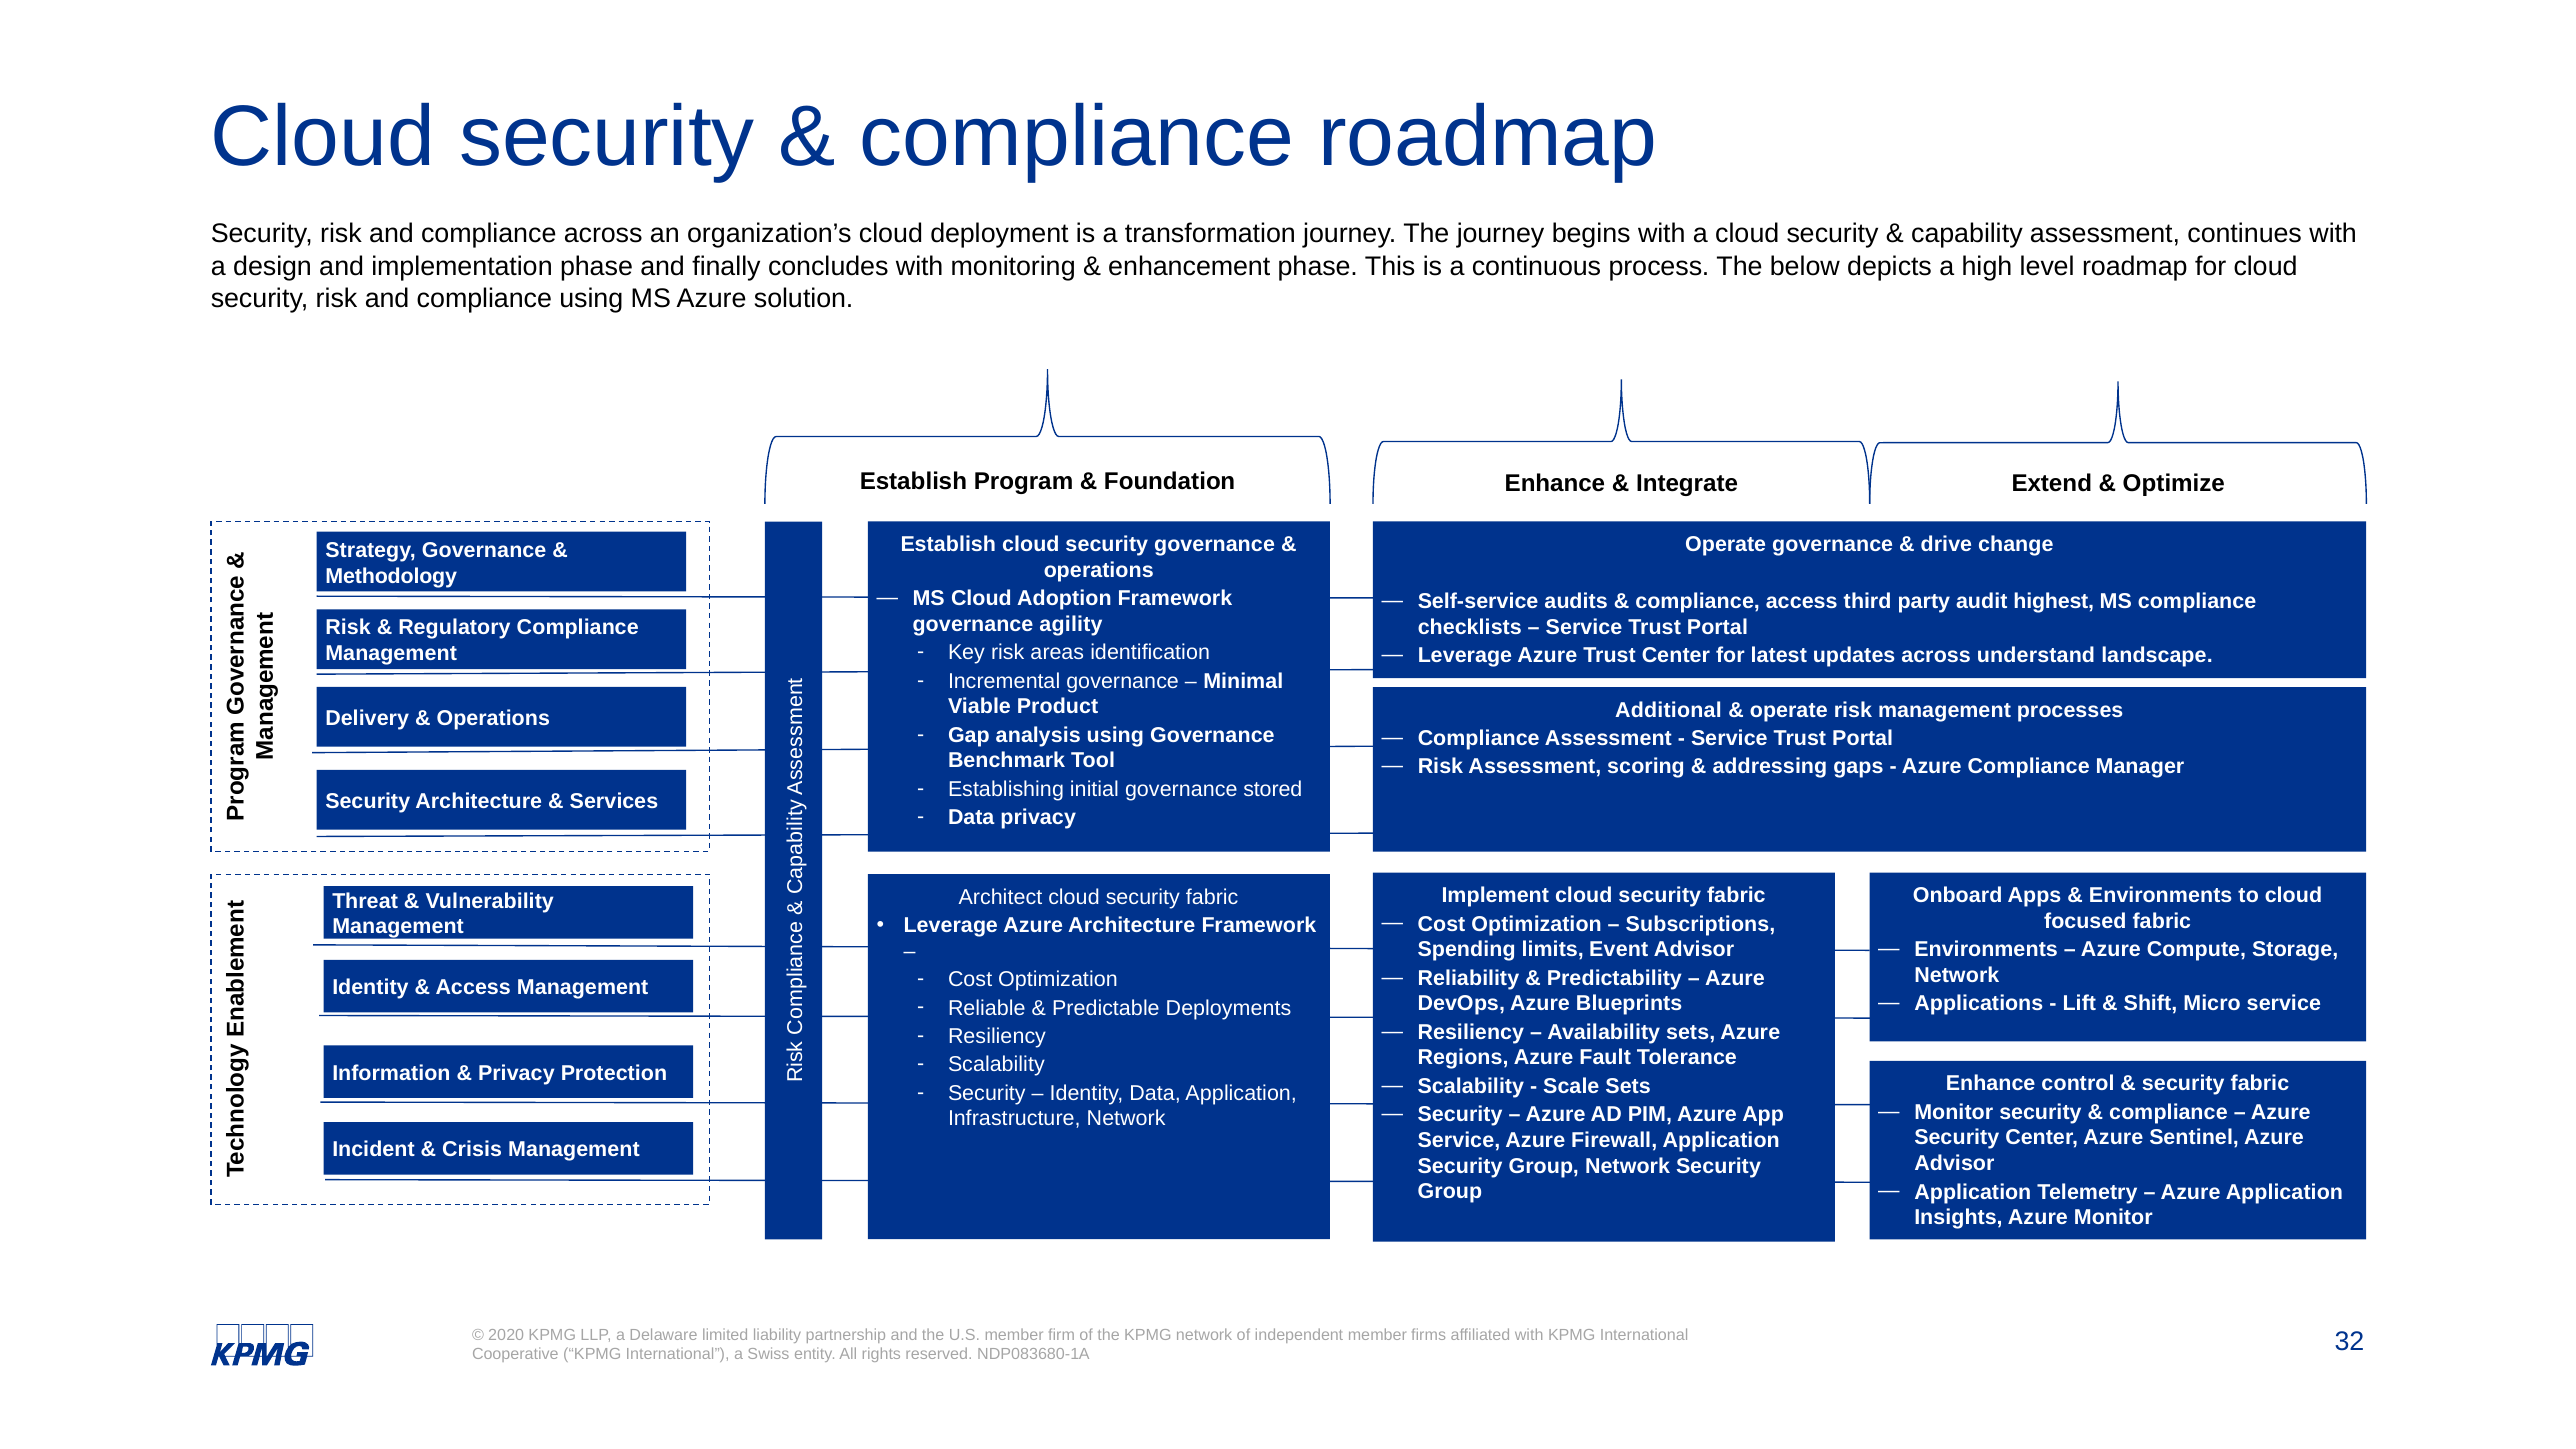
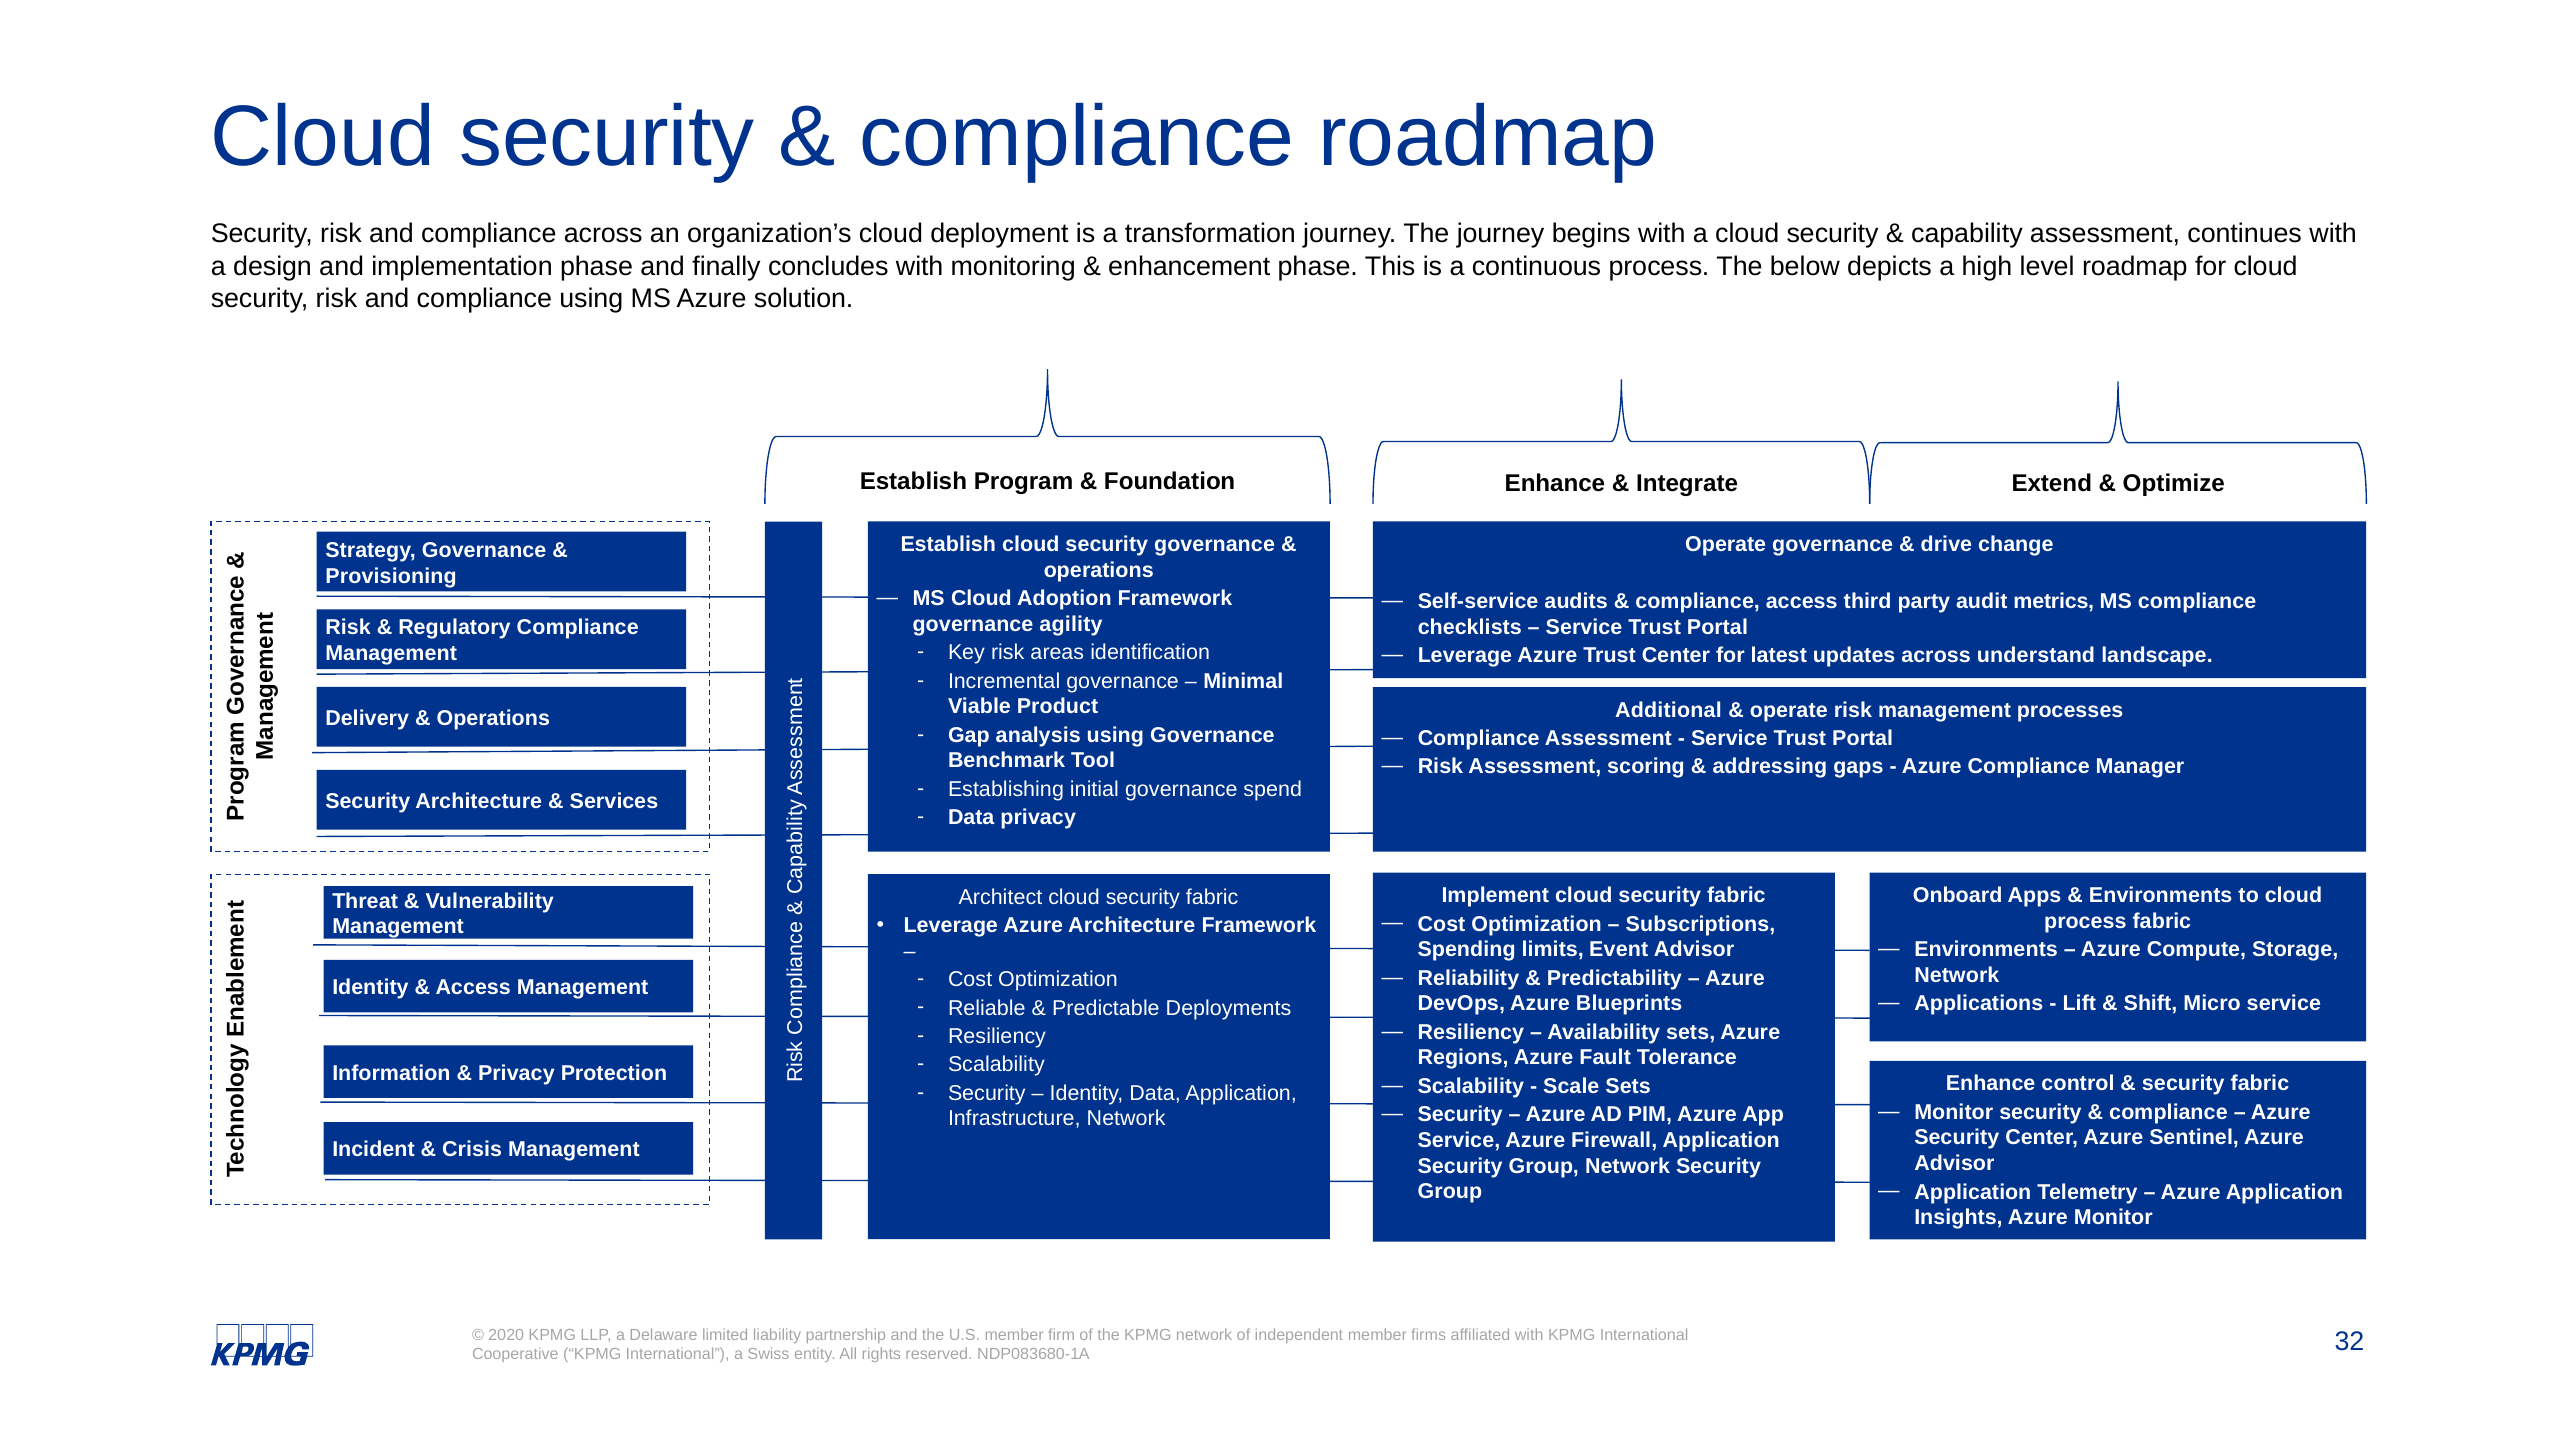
Methodology: Methodology -> Provisioning
highest: highest -> metrics
stored: stored -> spend
focused at (2085, 921): focused -> process
